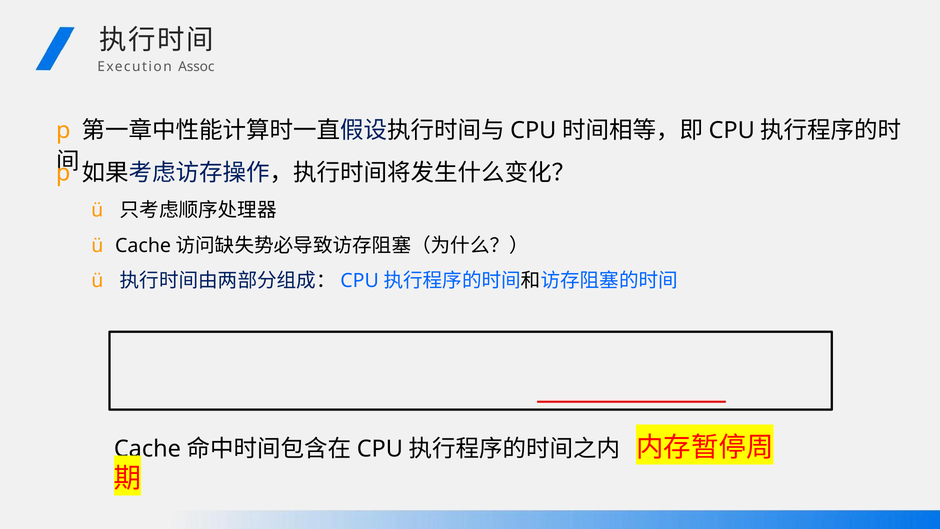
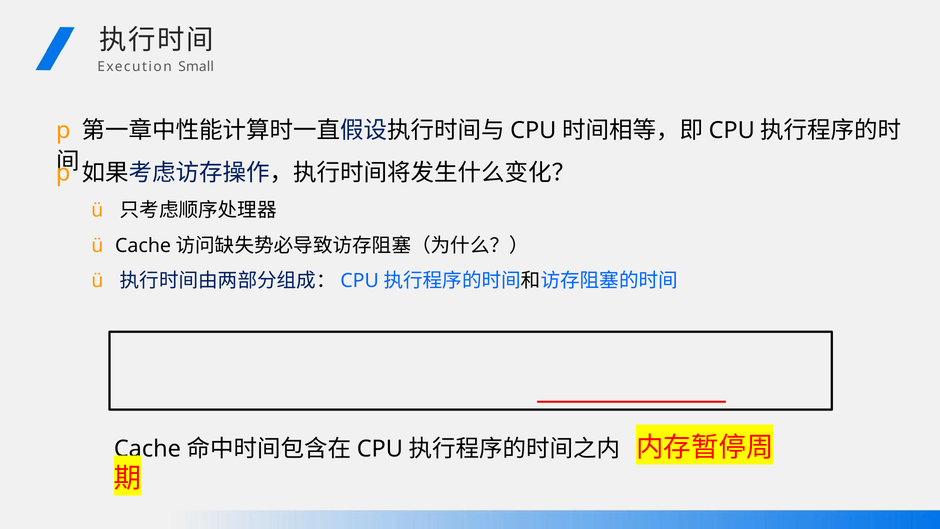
Assoc: Assoc -> Small
